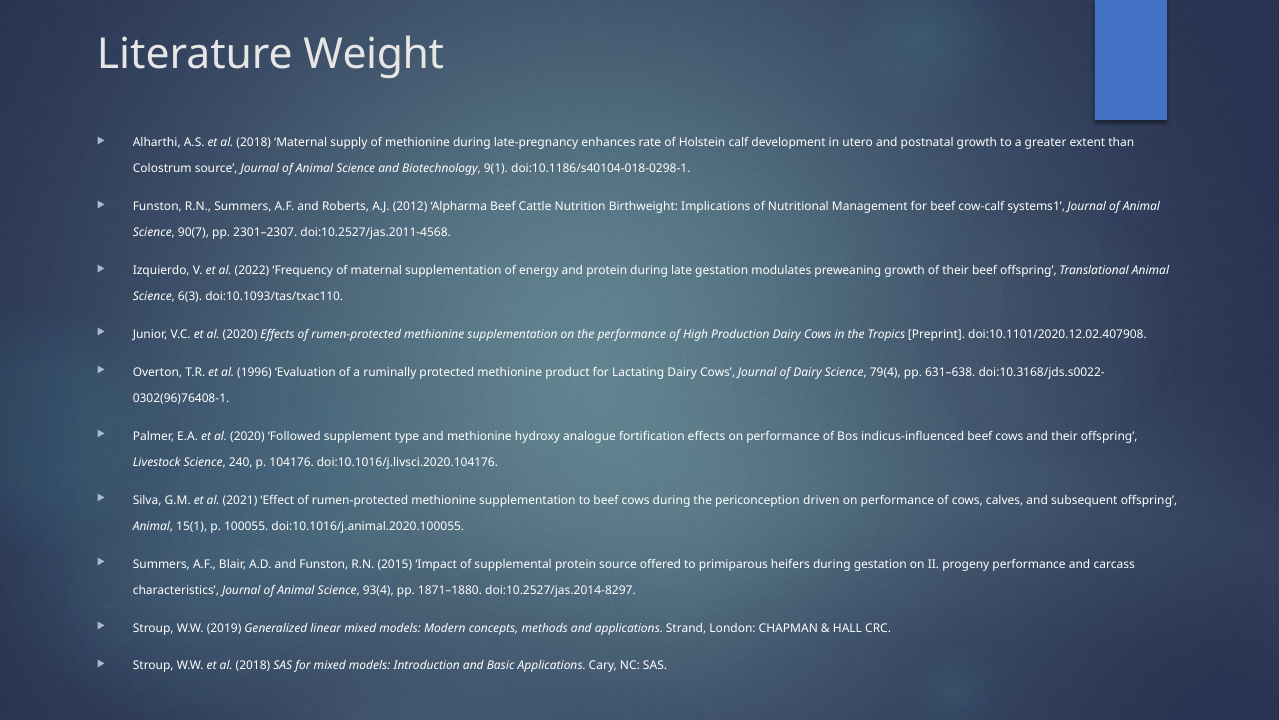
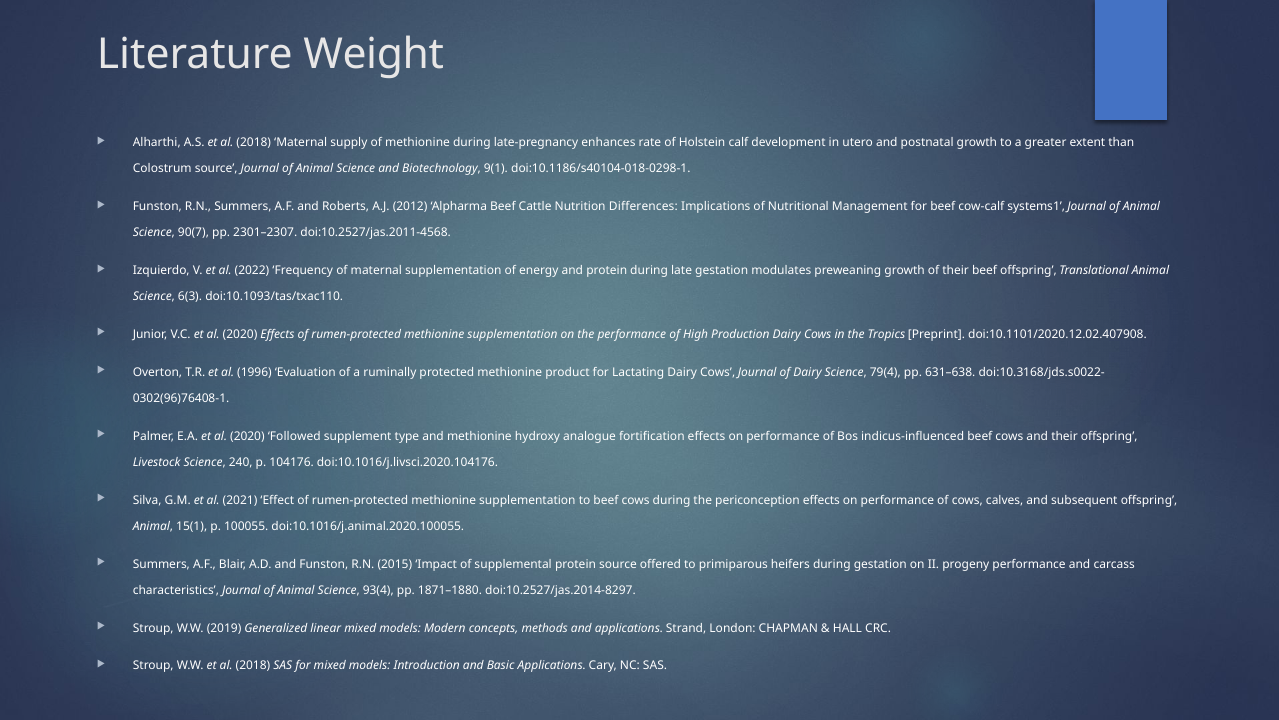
Birthweight: Birthweight -> Differences
periconception driven: driven -> effects
